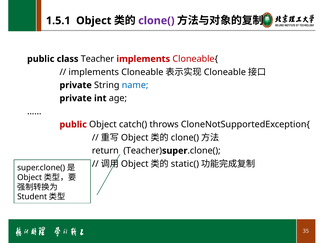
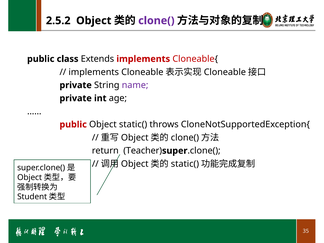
1.5.1: 1.5.1 -> 2.5.2
class Teacher: Teacher -> Extends
name colour: blue -> purple
Object catch(: catch( -> static(
